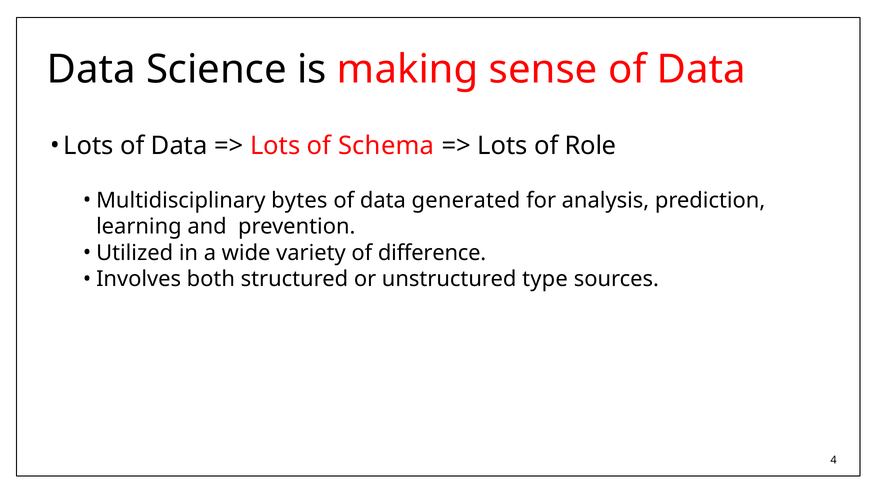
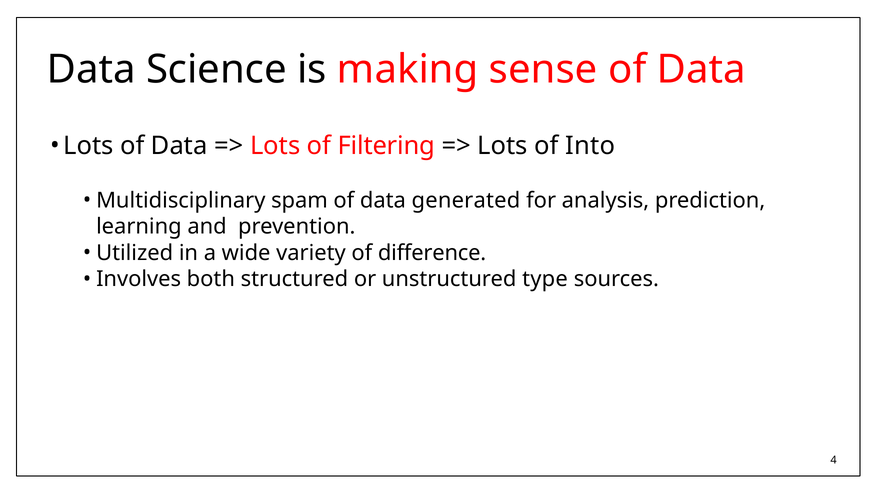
Schema: Schema -> Filtering
Role: Role -> Into
bytes: bytes -> spam
